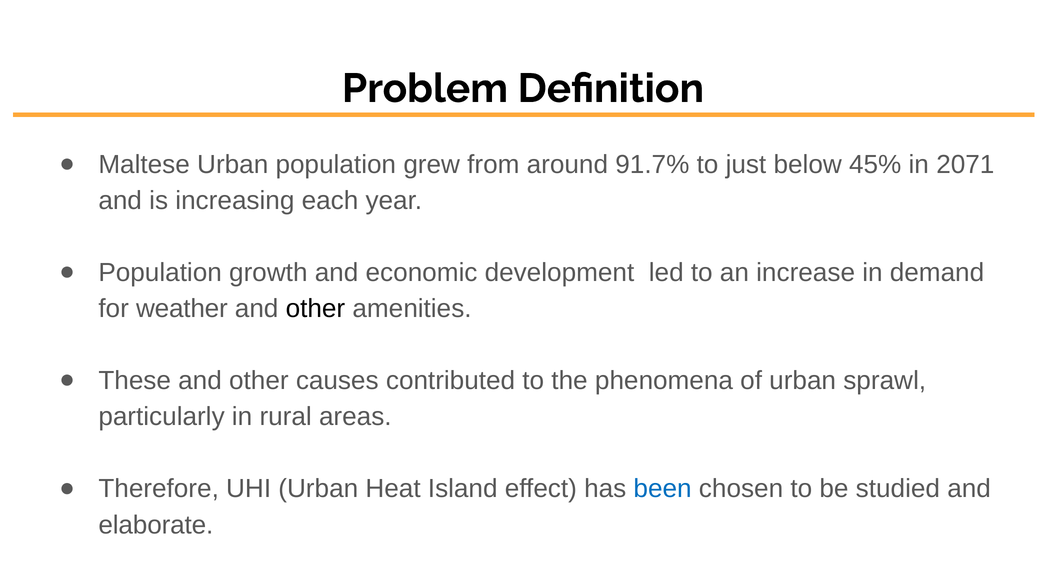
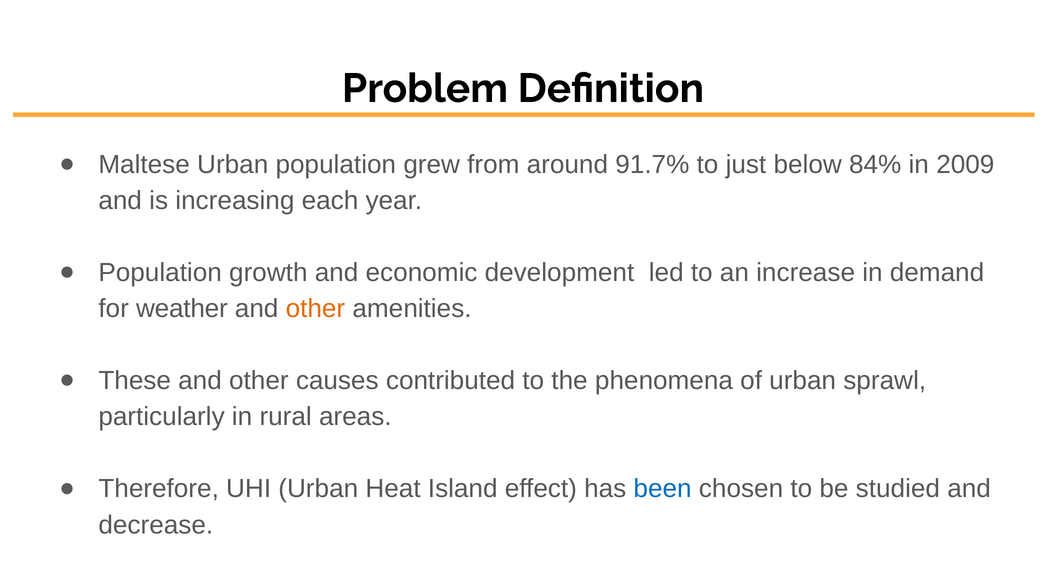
45%: 45% -> 84%
2071: 2071 -> 2009
other at (315, 309) colour: black -> orange
elaborate: elaborate -> decrease
